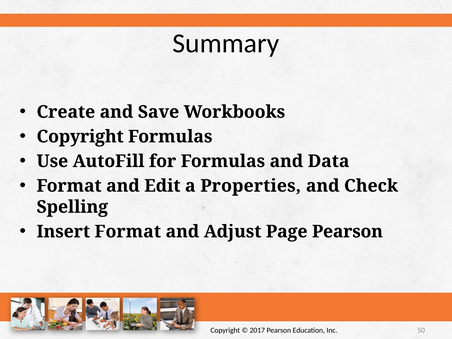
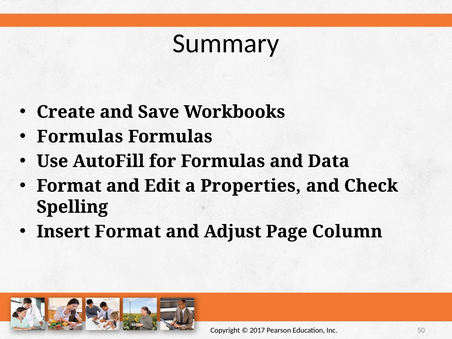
Copyright at (80, 137): Copyright -> Formulas
Page Pearson: Pearson -> Column
